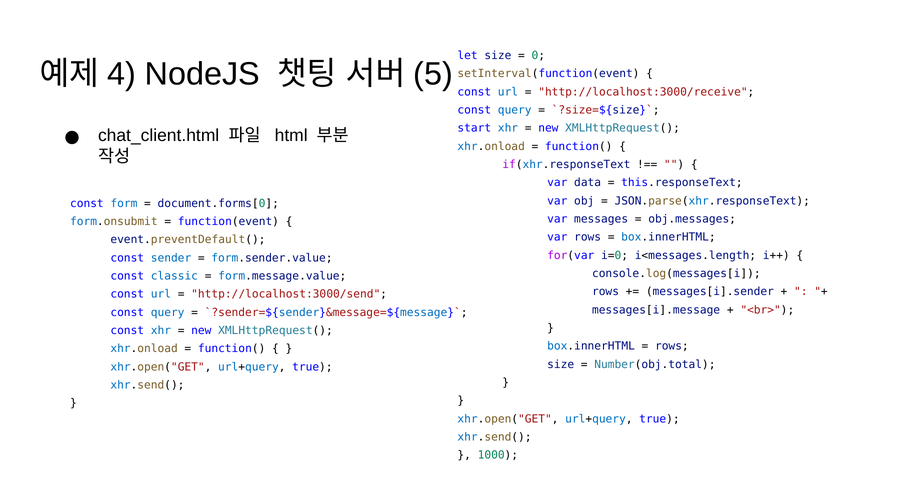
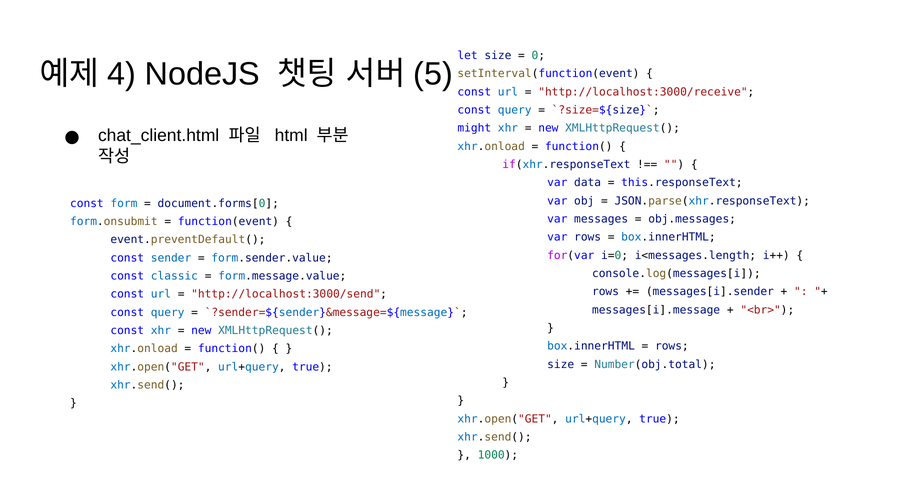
start: start -> might
